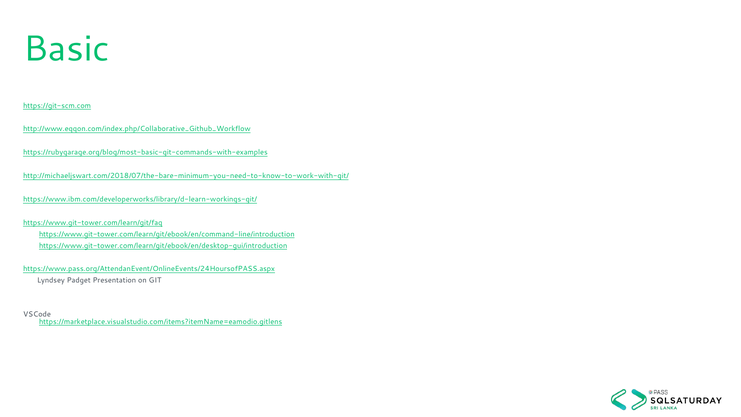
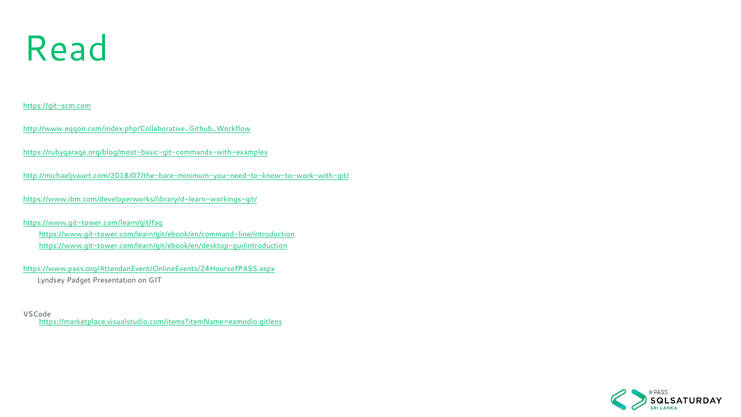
Basic: Basic -> Read
